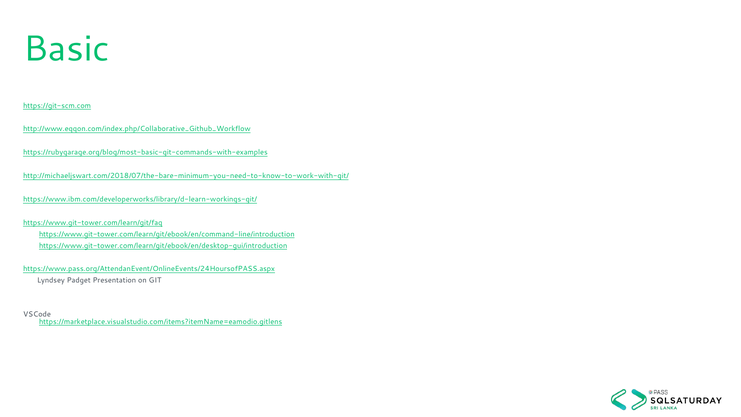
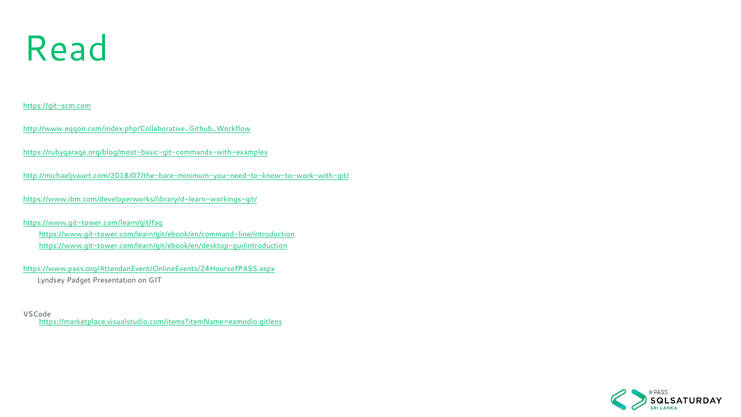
Basic: Basic -> Read
